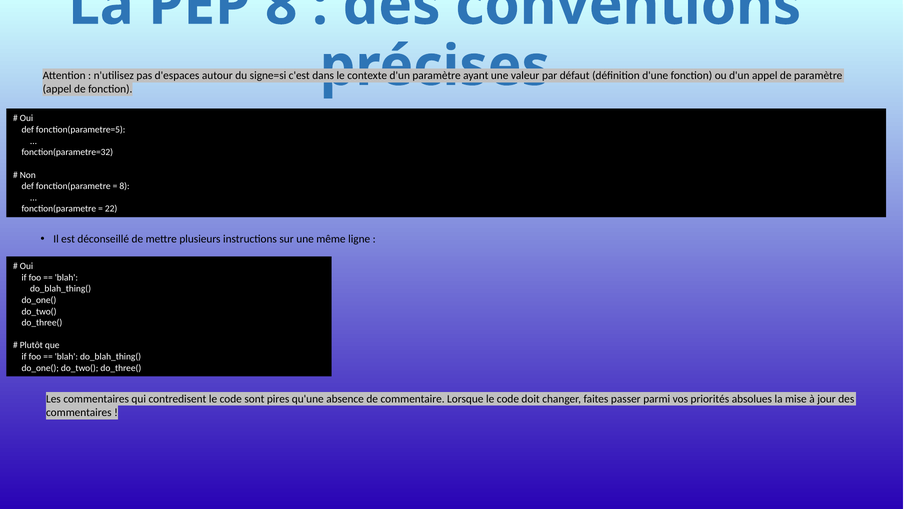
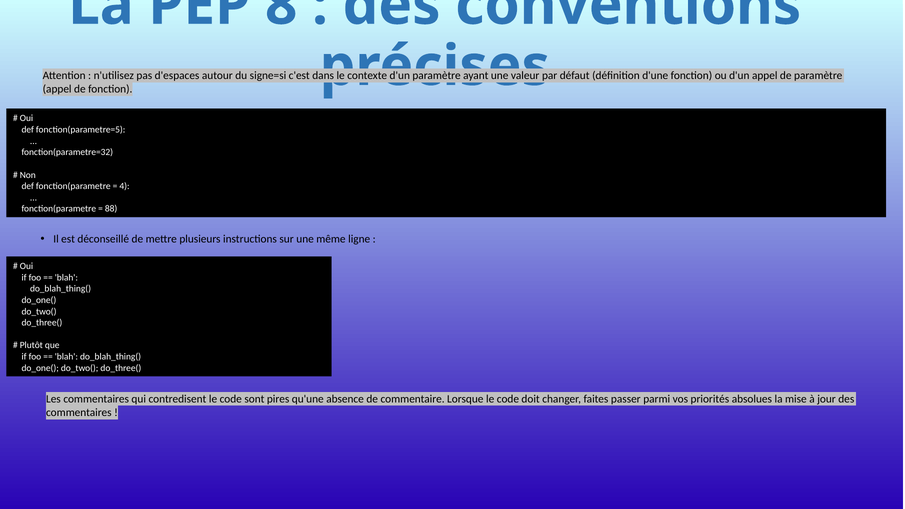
8 at (125, 186): 8 -> 4
22: 22 -> 88
